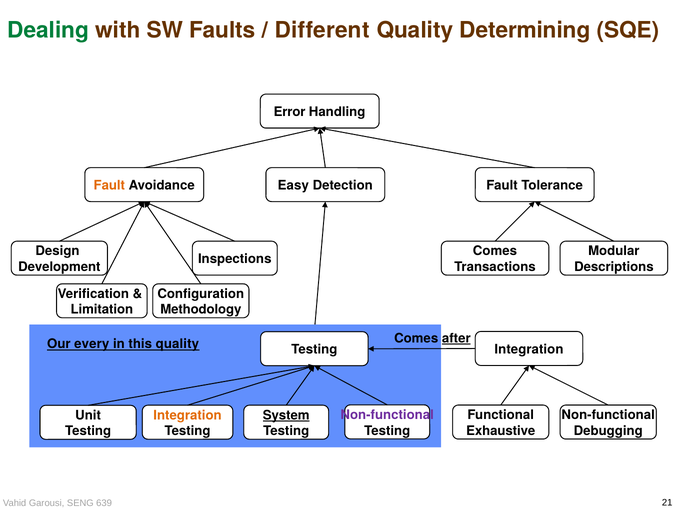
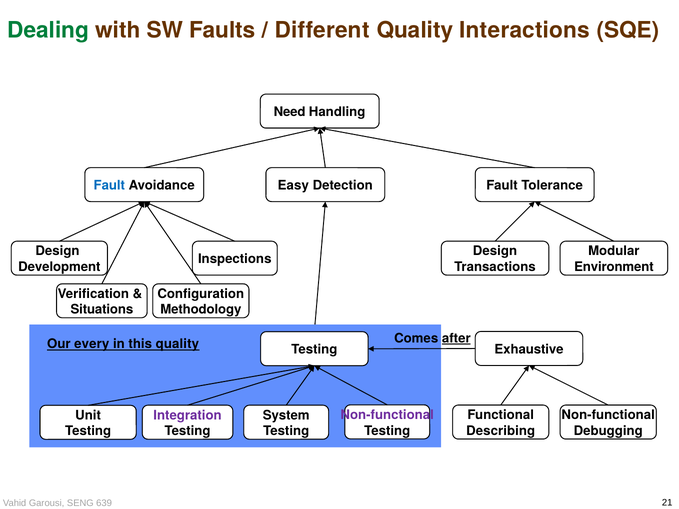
Determining: Determining -> Interactions
Error: Error -> Need
Fault at (109, 186) colour: orange -> blue
Comes at (495, 251): Comes -> Design
Descriptions: Descriptions -> Environment
Limitation: Limitation -> Situations
Integration at (529, 350): Integration -> Exhaustive
Integration at (188, 415) colour: orange -> purple
System underline: present -> none
Exhaustive: Exhaustive -> Describing
